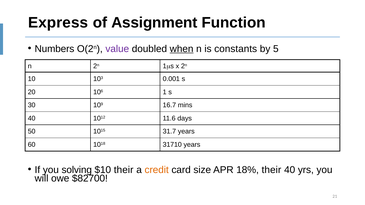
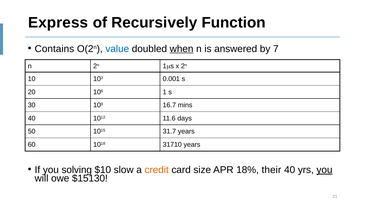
Assignment: Assignment -> Recursively
Numbers: Numbers -> Contains
value colour: purple -> blue
constants: constants -> answered
5: 5 -> 7
$10 their: their -> slow
you at (325, 170) underline: none -> present
$82700: $82700 -> $15130
